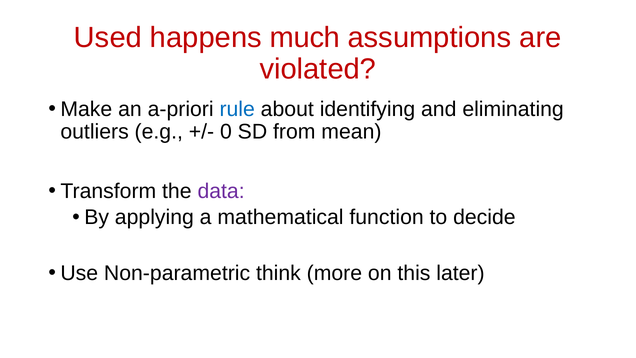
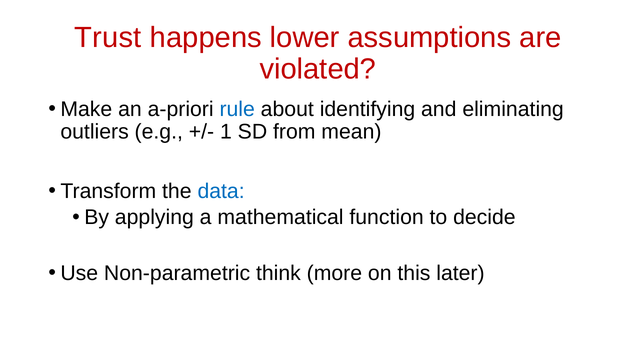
Used: Used -> Trust
much: much -> lower
0: 0 -> 1
data colour: purple -> blue
